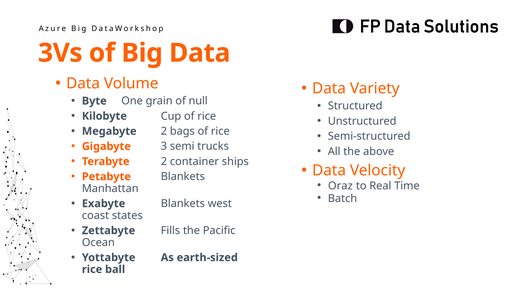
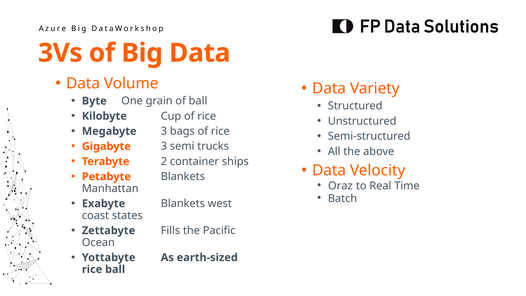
of null: null -> ball
Megabyte 2: 2 -> 3
